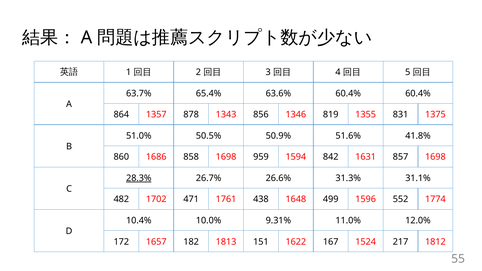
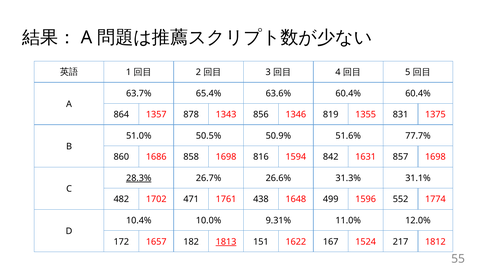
41.8%: 41.8% -> 77.7%
959: 959 -> 816
1813 underline: none -> present
